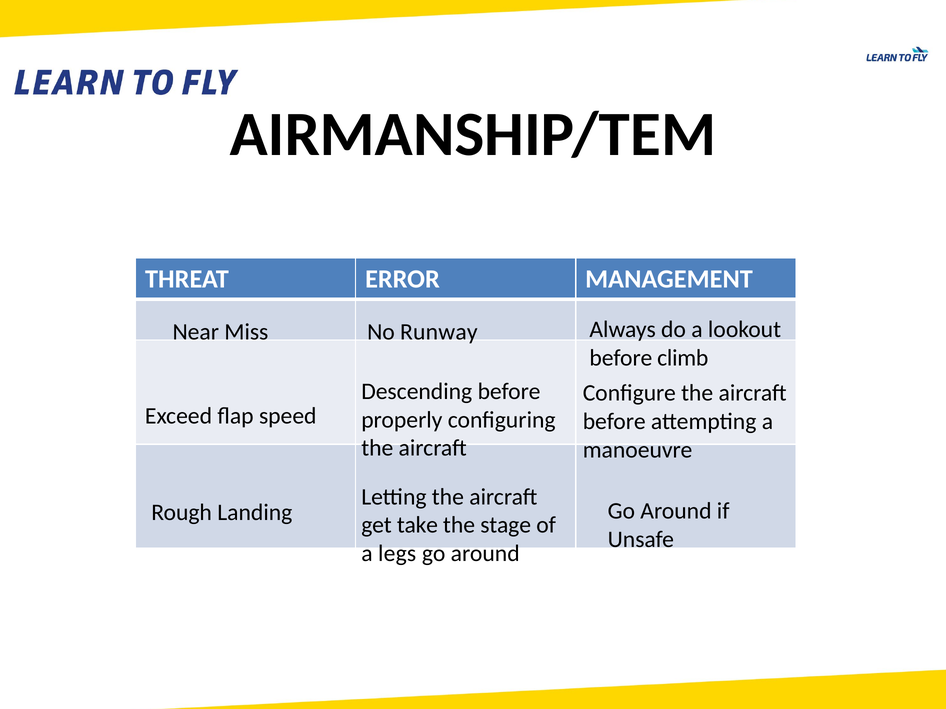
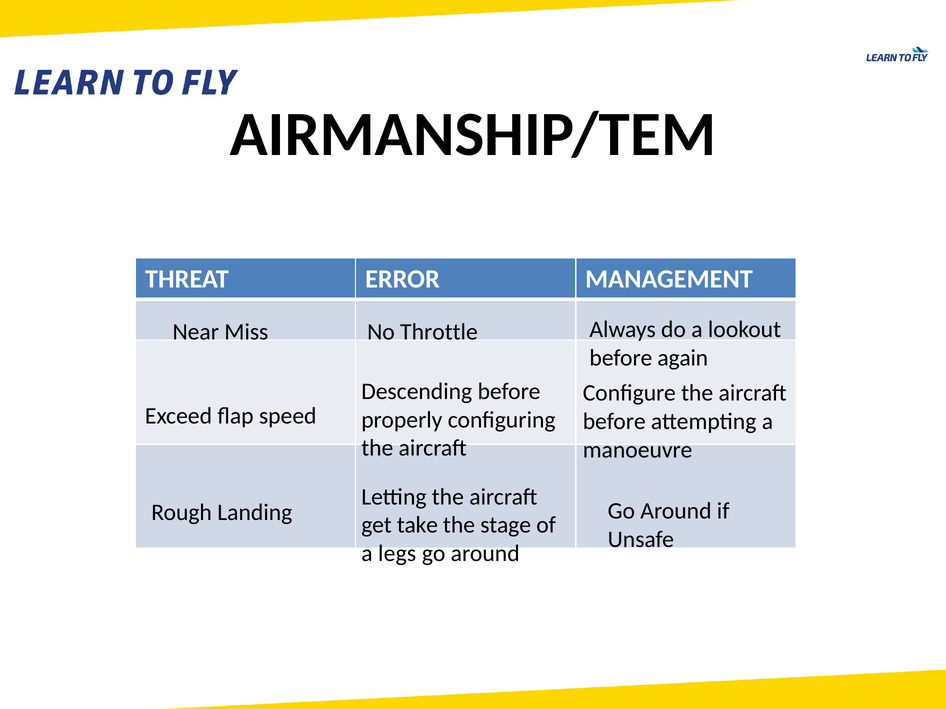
Runway: Runway -> Throttle
climb: climb -> again
